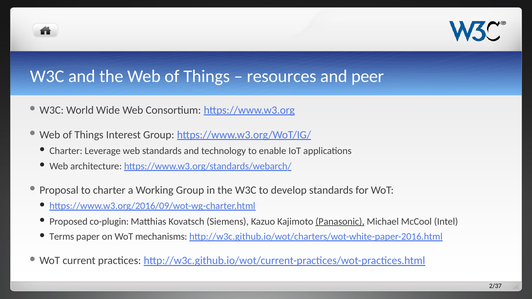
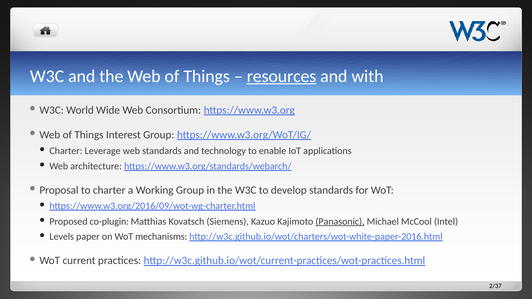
resources underline: none -> present
peer: peer -> with
Terms: Terms -> Levels
